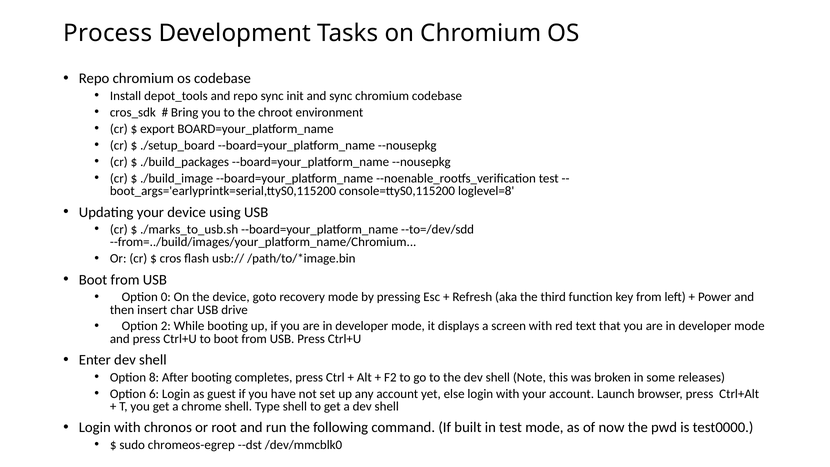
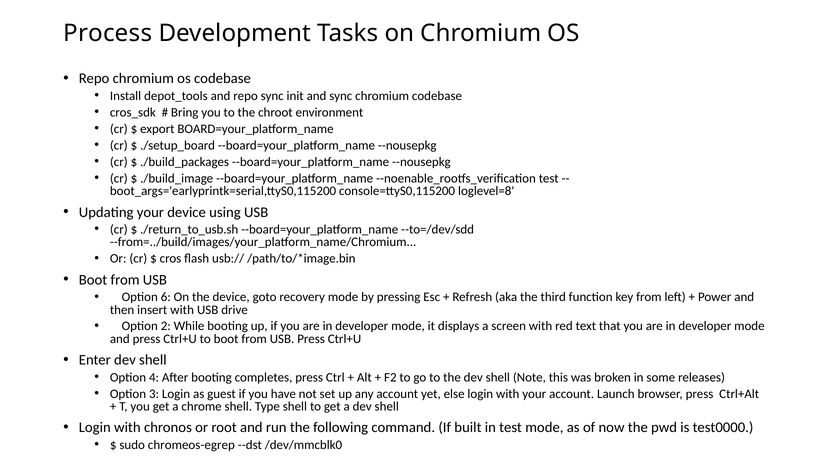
./marks_to_usb.sh: ./marks_to_usb.sh -> ./return_to_usb.sh
0: 0 -> 6
insert char: char -> with
8: 8 -> 4
6: 6 -> 3
